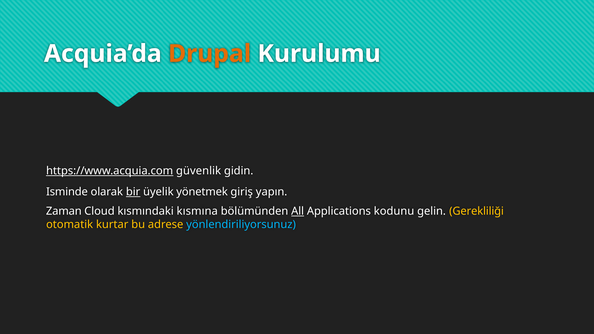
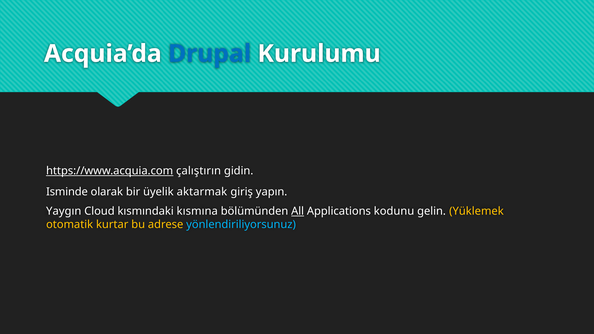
Drupal colour: orange -> blue
güvenlik: güvenlik -> çalıştırın
bir underline: present -> none
yönetmek: yönetmek -> aktarmak
Zaman: Zaman -> Yaygın
Gerekliliği: Gerekliliği -> Yüklemek
